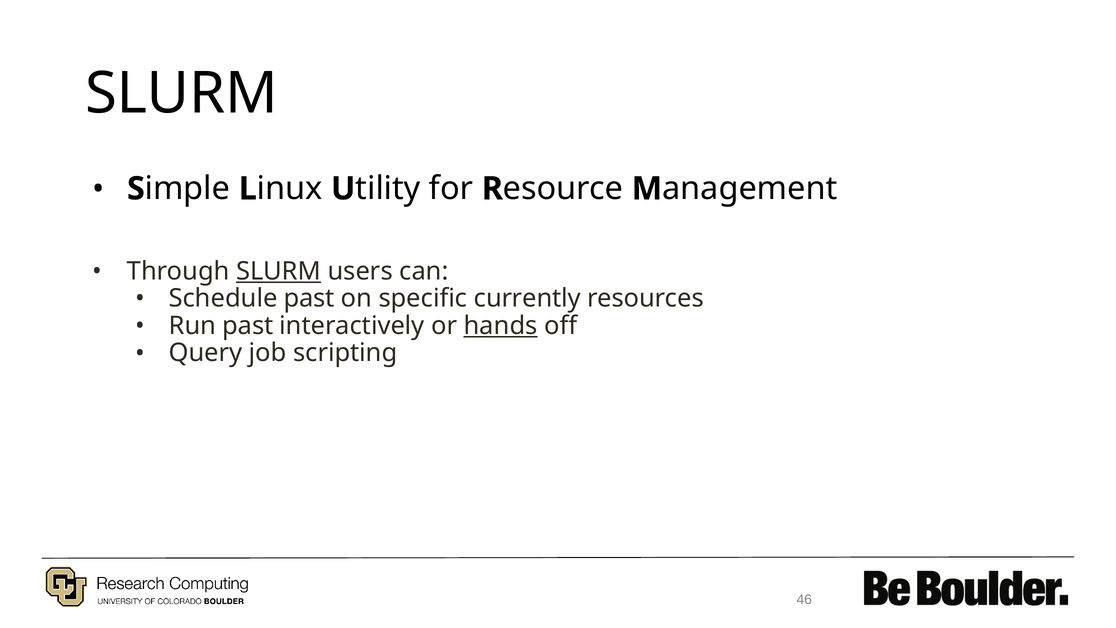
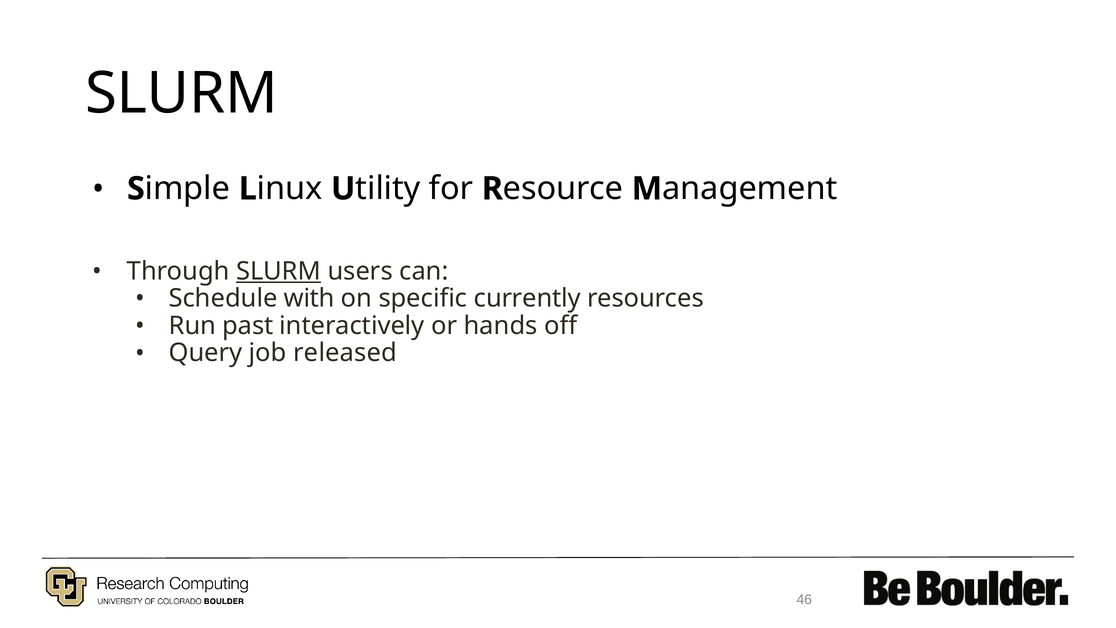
Schedule past: past -> with
hands underline: present -> none
scripting: scripting -> released
